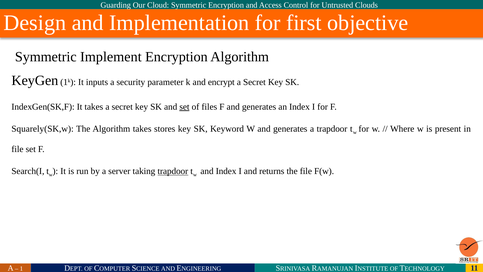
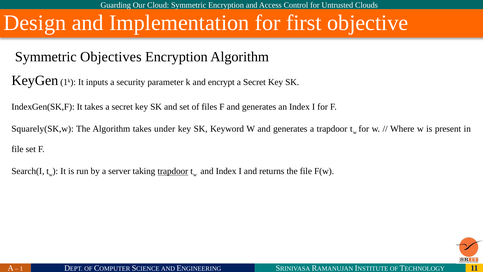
Implement: Implement -> Objectives
set at (184, 107) underline: present -> none
stores: stores -> under
